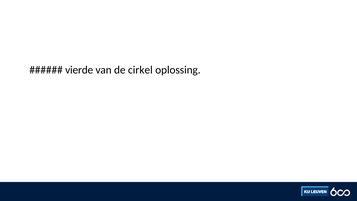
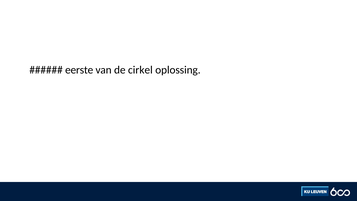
vierde: vierde -> eerste
